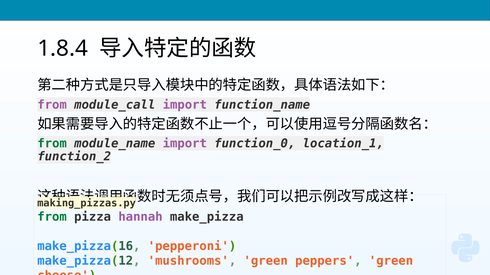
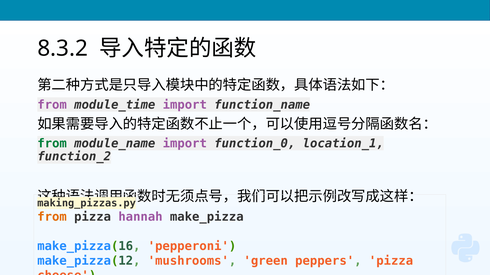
1.8.4: 1.8.4 -> 8.3.2
module_call: module_call -> module_time
from at (52, 217) colour: green -> orange
peppers green: green -> pizza
